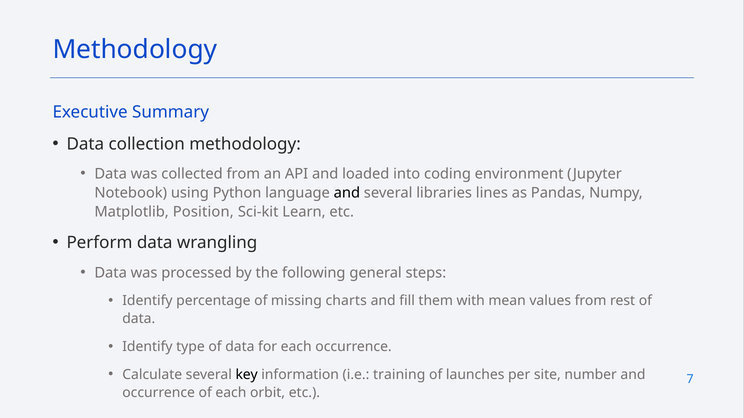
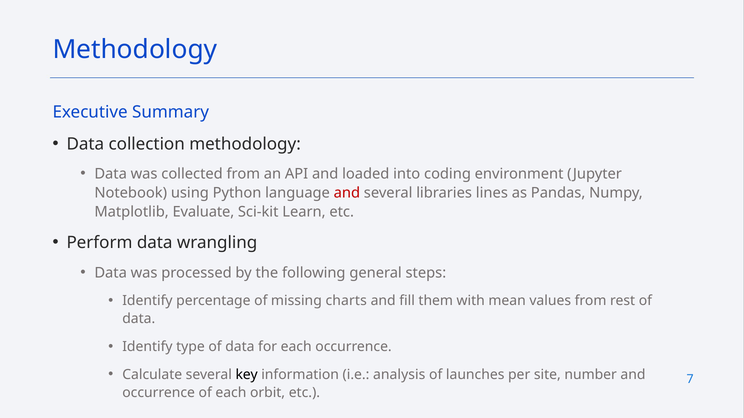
and at (347, 193) colour: black -> red
Position: Position -> Evaluate
training: training -> analysis
